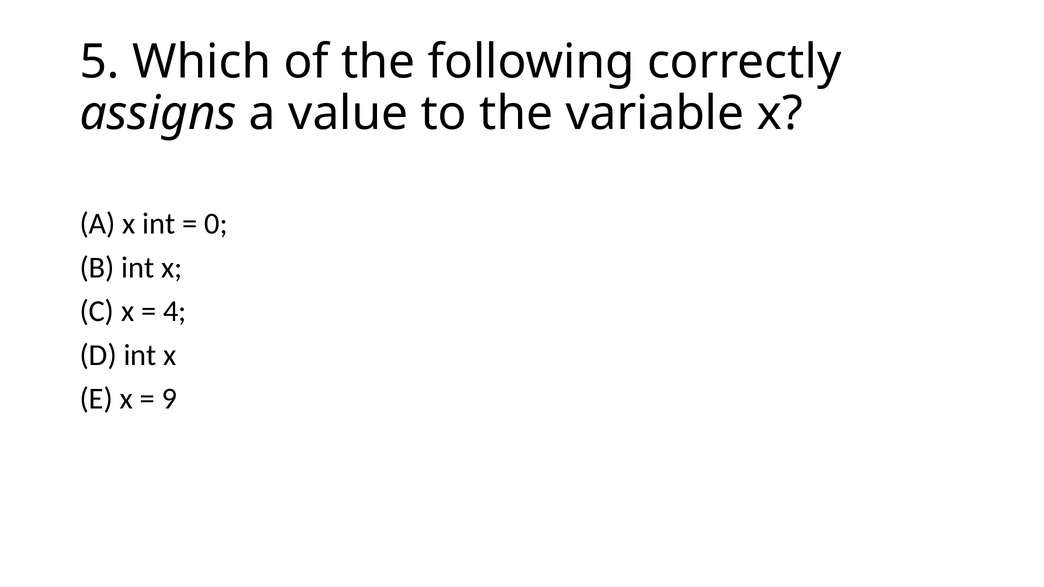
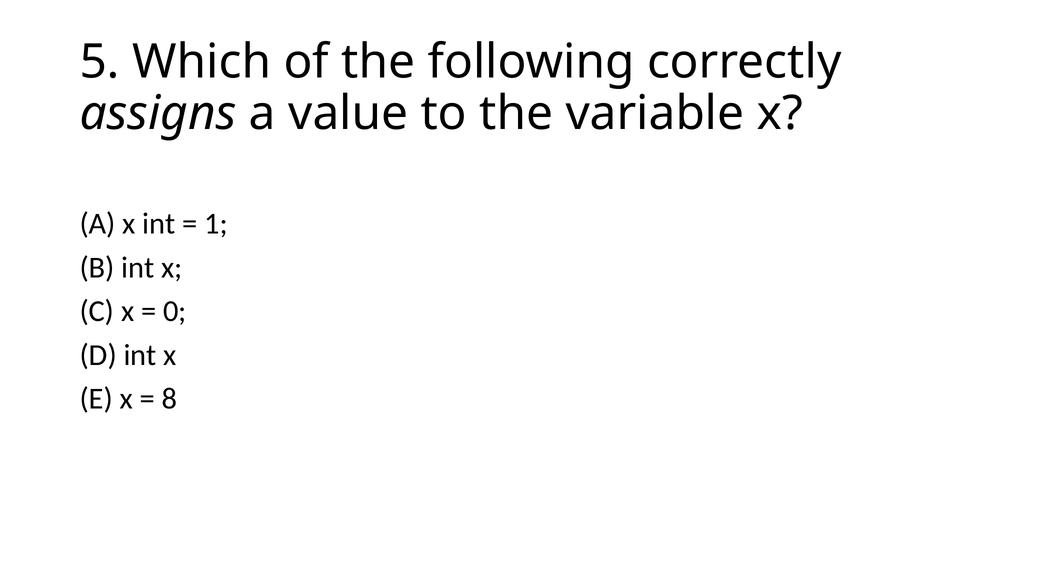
0: 0 -> 1
4: 4 -> 0
9: 9 -> 8
